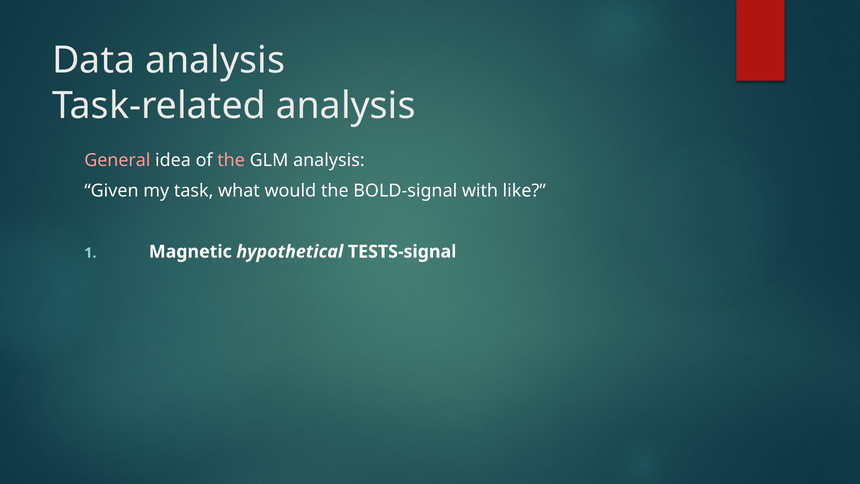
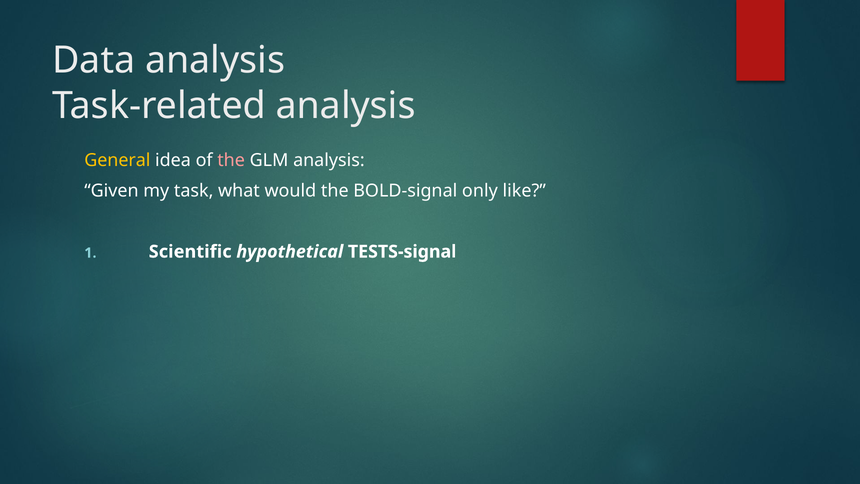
General colour: pink -> yellow
with: with -> only
Magnetic: Magnetic -> Scientific
